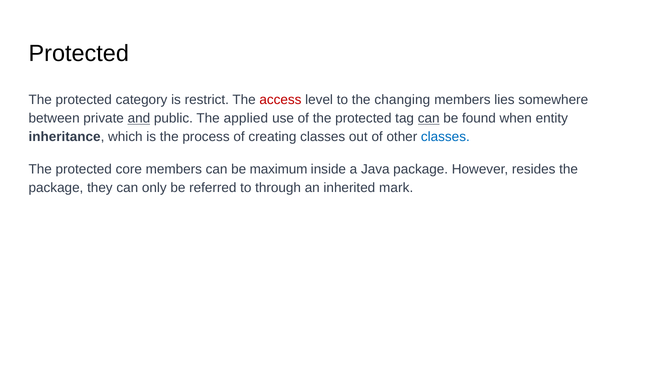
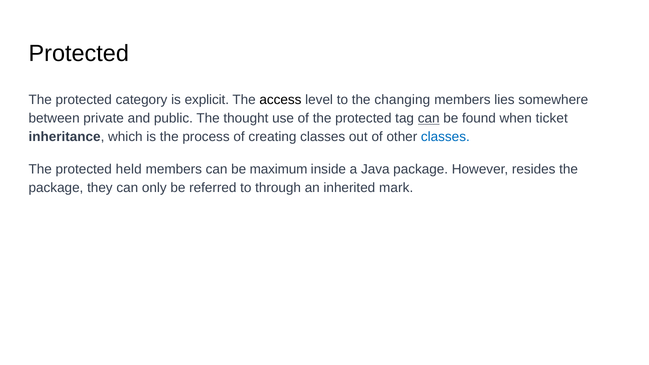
restrict: restrict -> explicit
access colour: red -> black
and underline: present -> none
applied: applied -> thought
entity: entity -> ticket
core: core -> held
